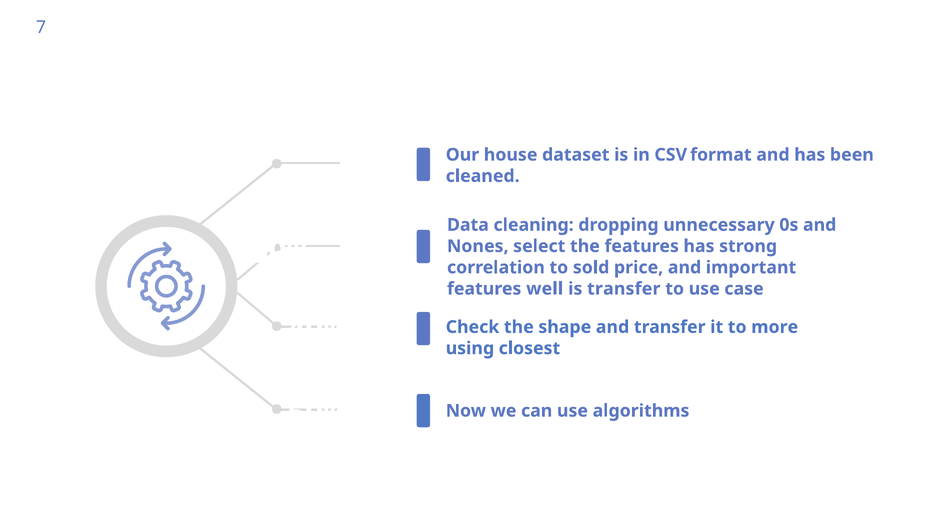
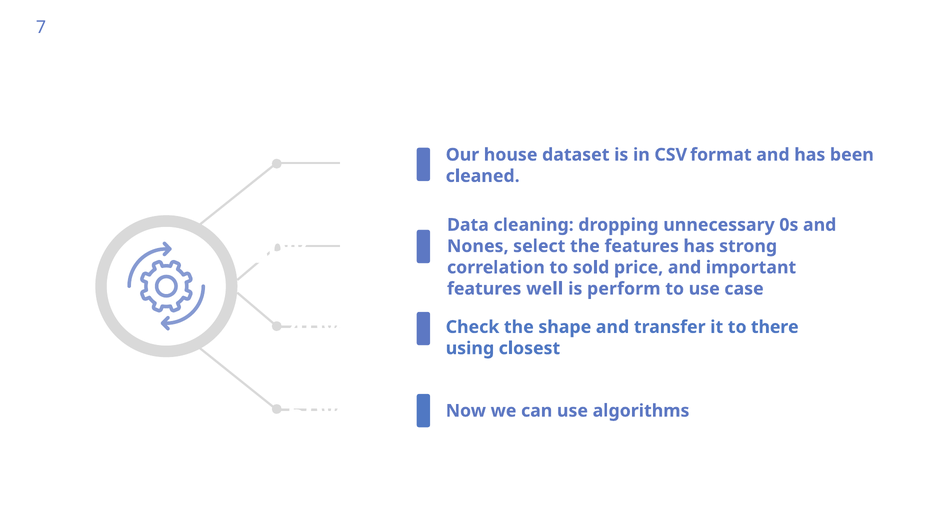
is transfer: transfer -> perform
more: more -> there
